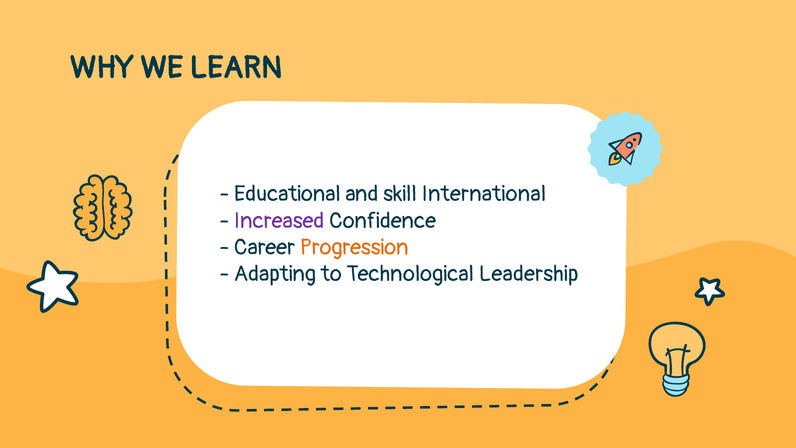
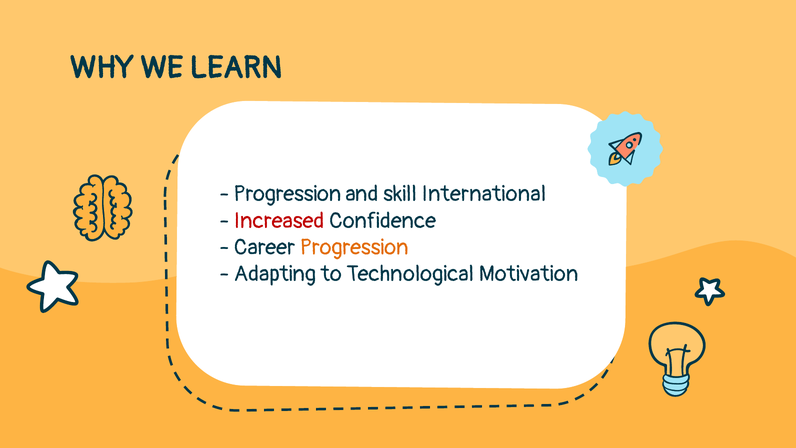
Educational at (287, 194): Educational -> Progression
Increased colour: purple -> red
Leadership: Leadership -> Motivation
